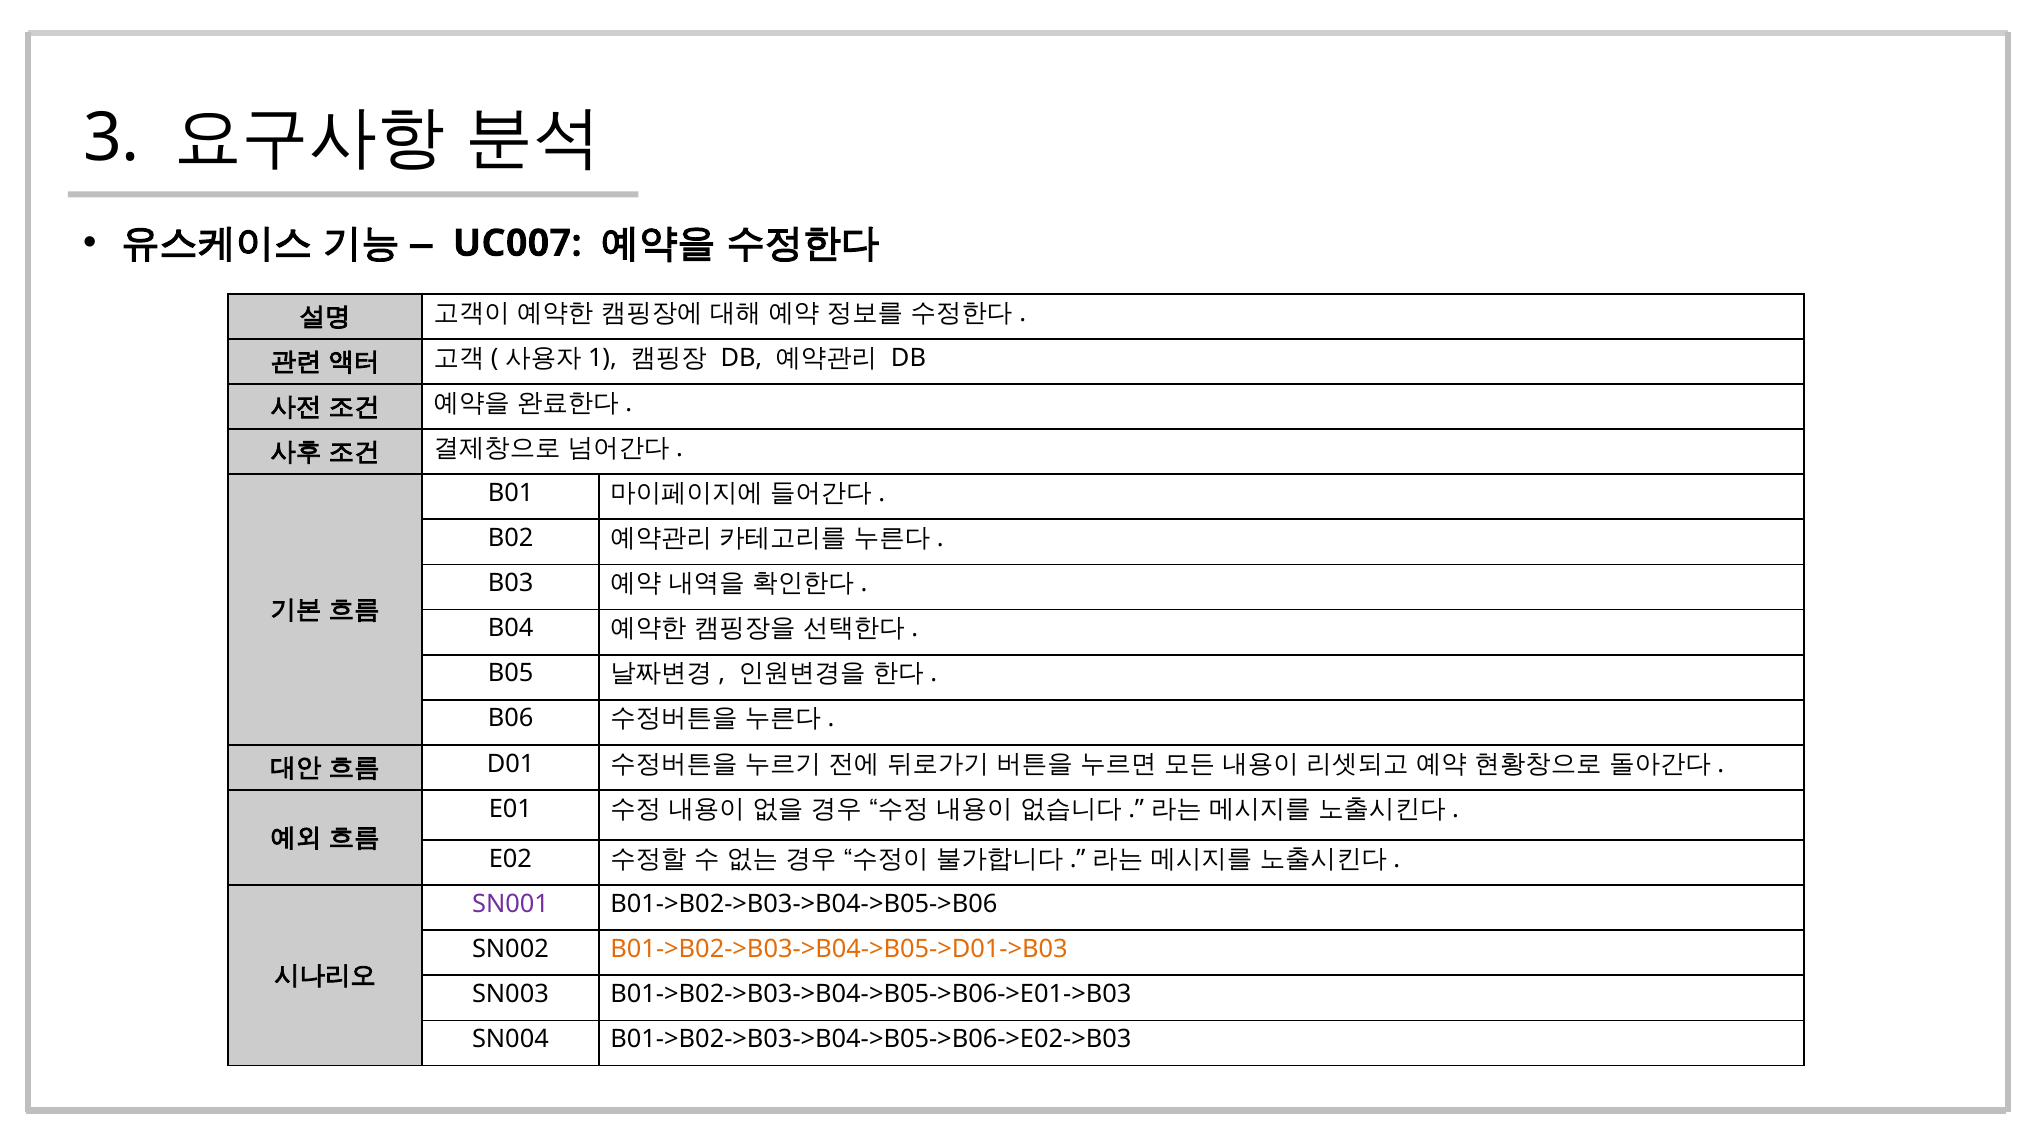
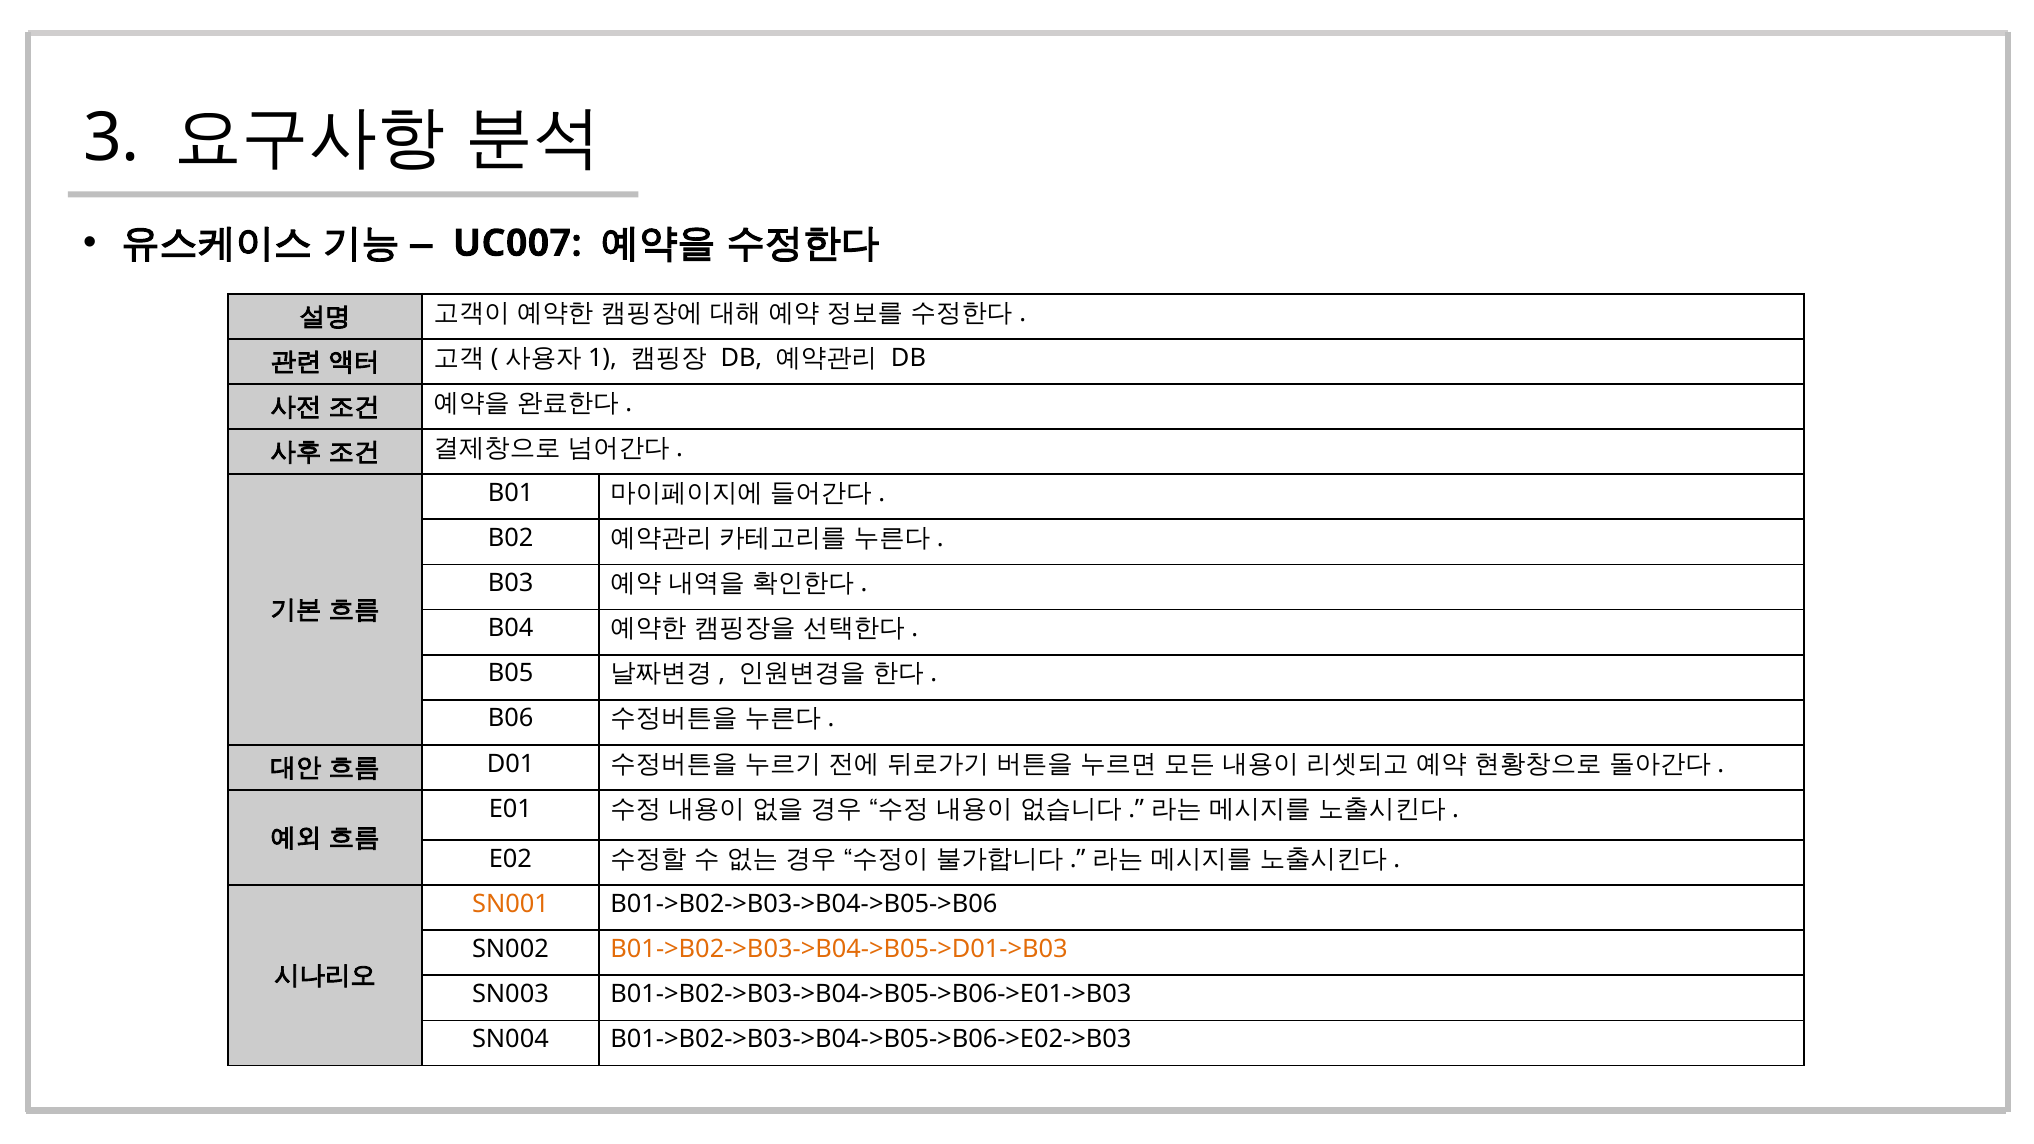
SN001 colour: purple -> orange
